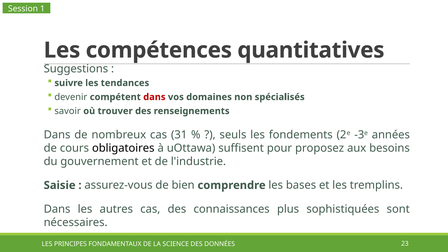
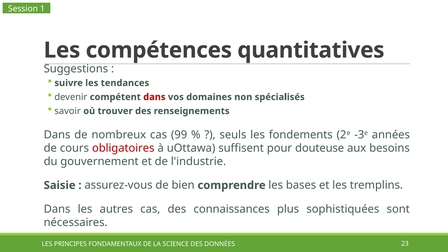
31: 31 -> 99
obligatoires colour: black -> red
proposez: proposez -> douteuse
